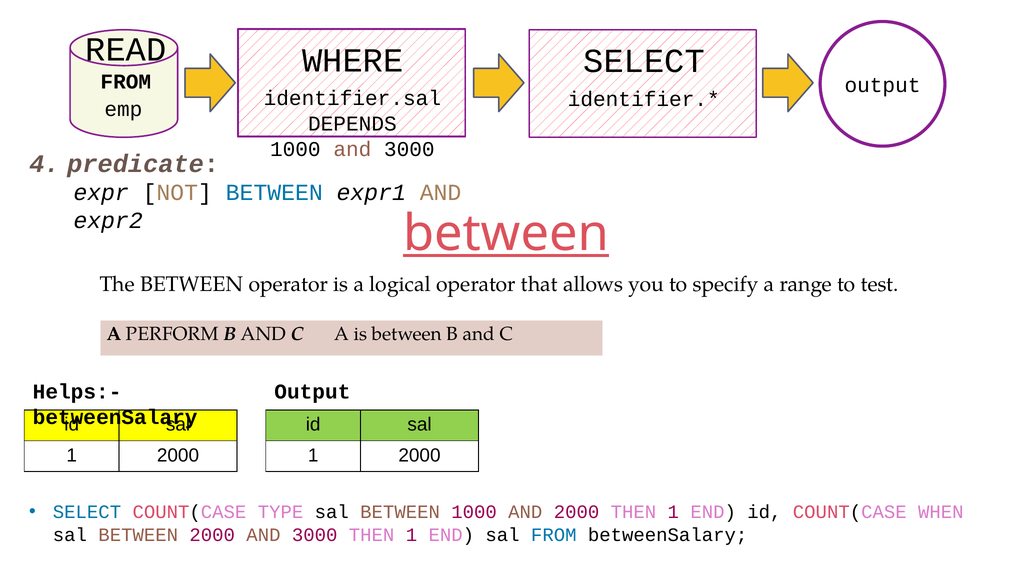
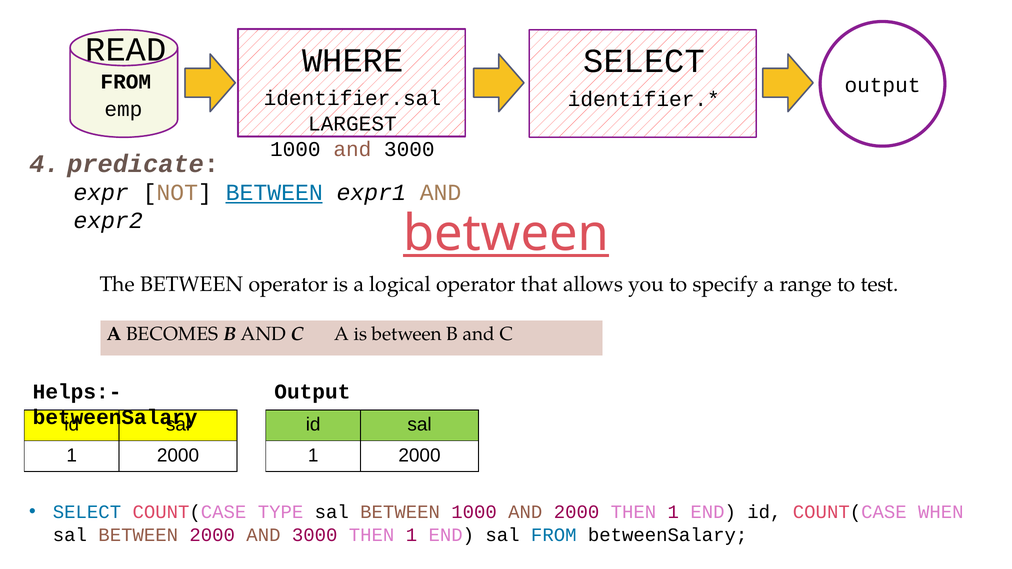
DEPENDS: DEPENDS -> LARGEST
BETWEEN at (274, 193) underline: none -> present
PERFORM: PERFORM -> BECOMES
